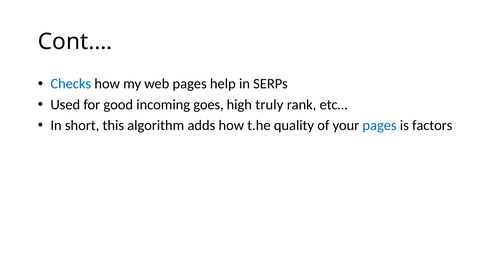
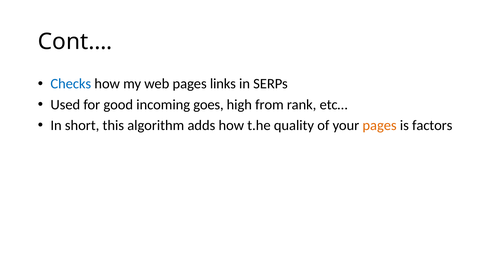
help: help -> links
truly: truly -> from
pages at (380, 126) colour: blue -> orange
